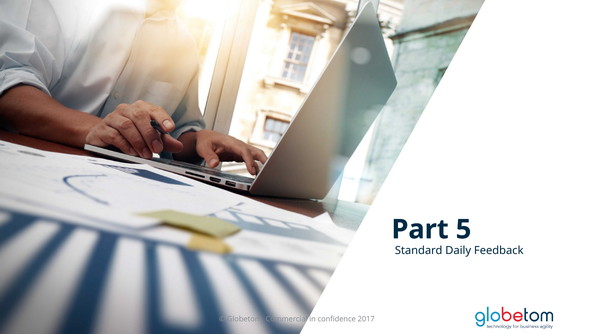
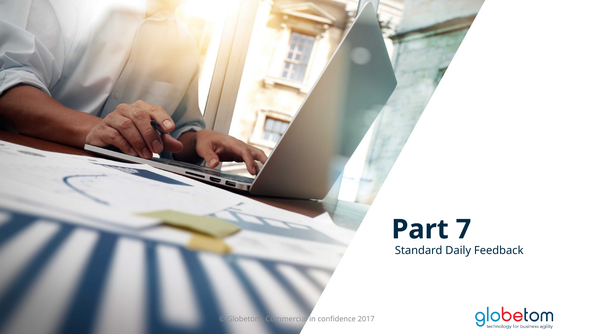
5: 5 -> 7
